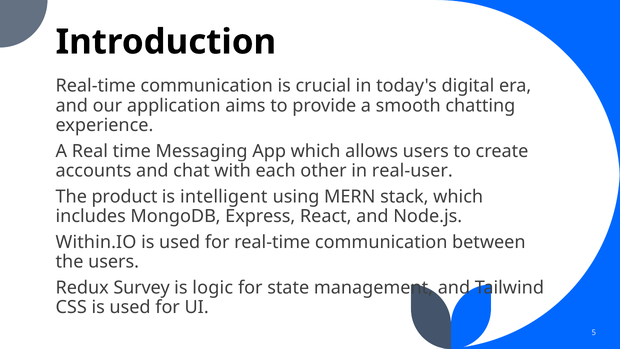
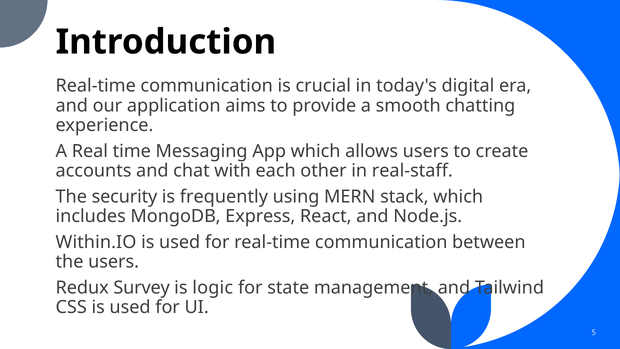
real-user: real-user -> real-staff
product: product -> security
intelligent: intelligent -> frequently
